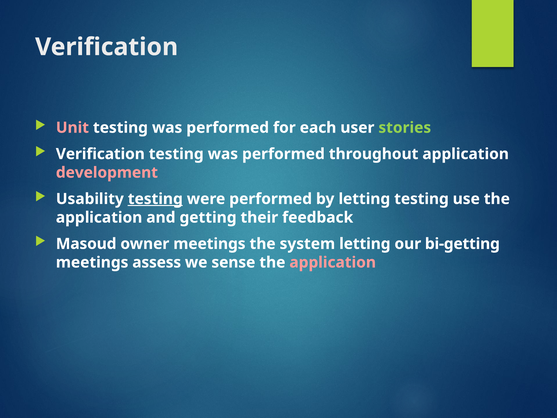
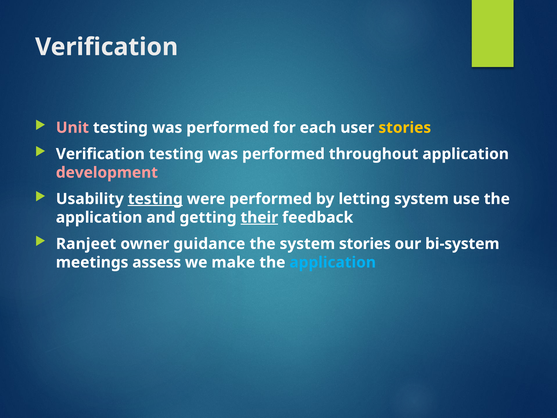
stories at (405, 128) colour: light green -> yellow
letting testing: testing -> system
their underline: none -> present
Masoud: Masoud -> Ranjeet
owner meetings: meetings -> guidance
system letting: letting -> stories
bi-getting: bi-getting -> bi-system
sense: sense -> make
application at (333, 262) colour: pink -> light blue
